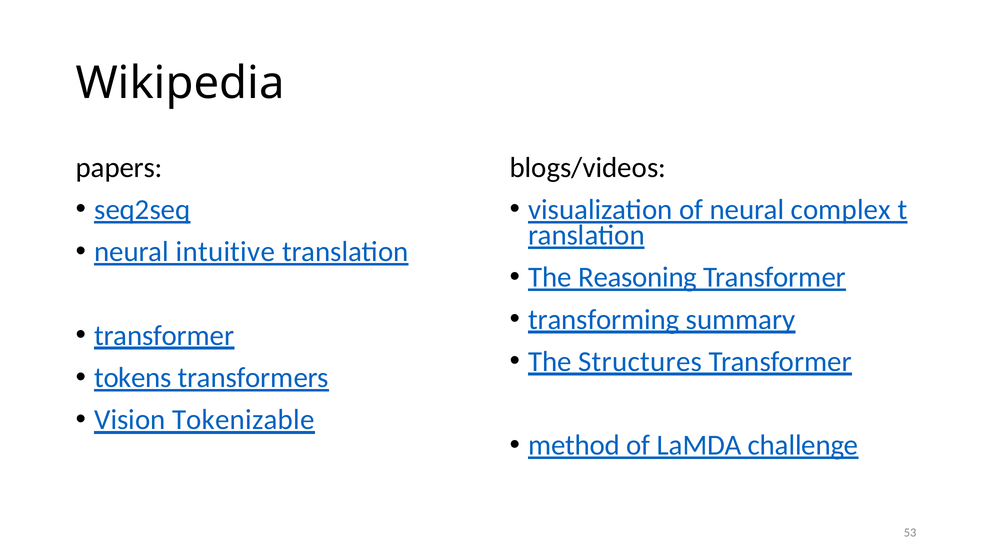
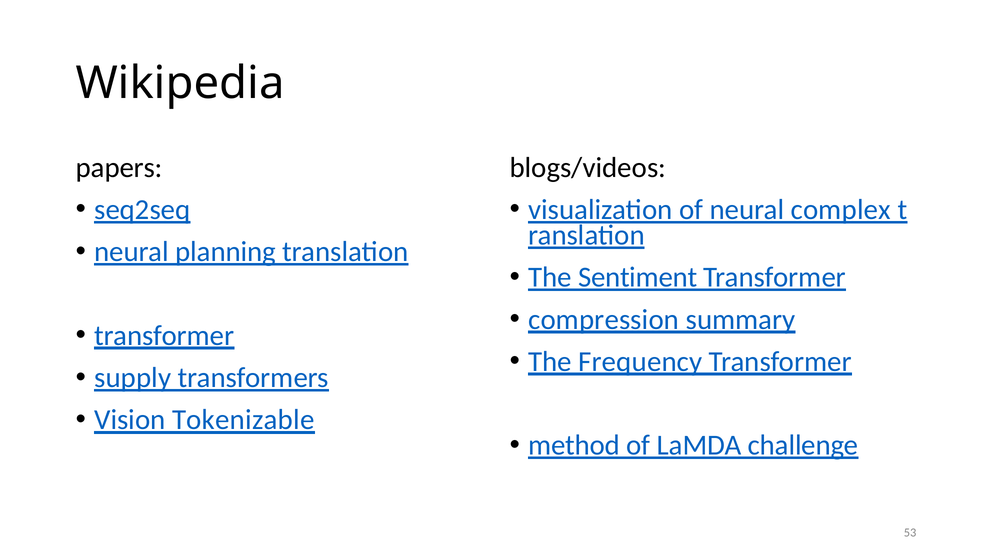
intuitive: intuitive -> planning
Reasoning: Reasoning -> Sentiment
transforming: transforming -> compression
Structures: Structures -> Frequency
tokens: tokens -> supply
